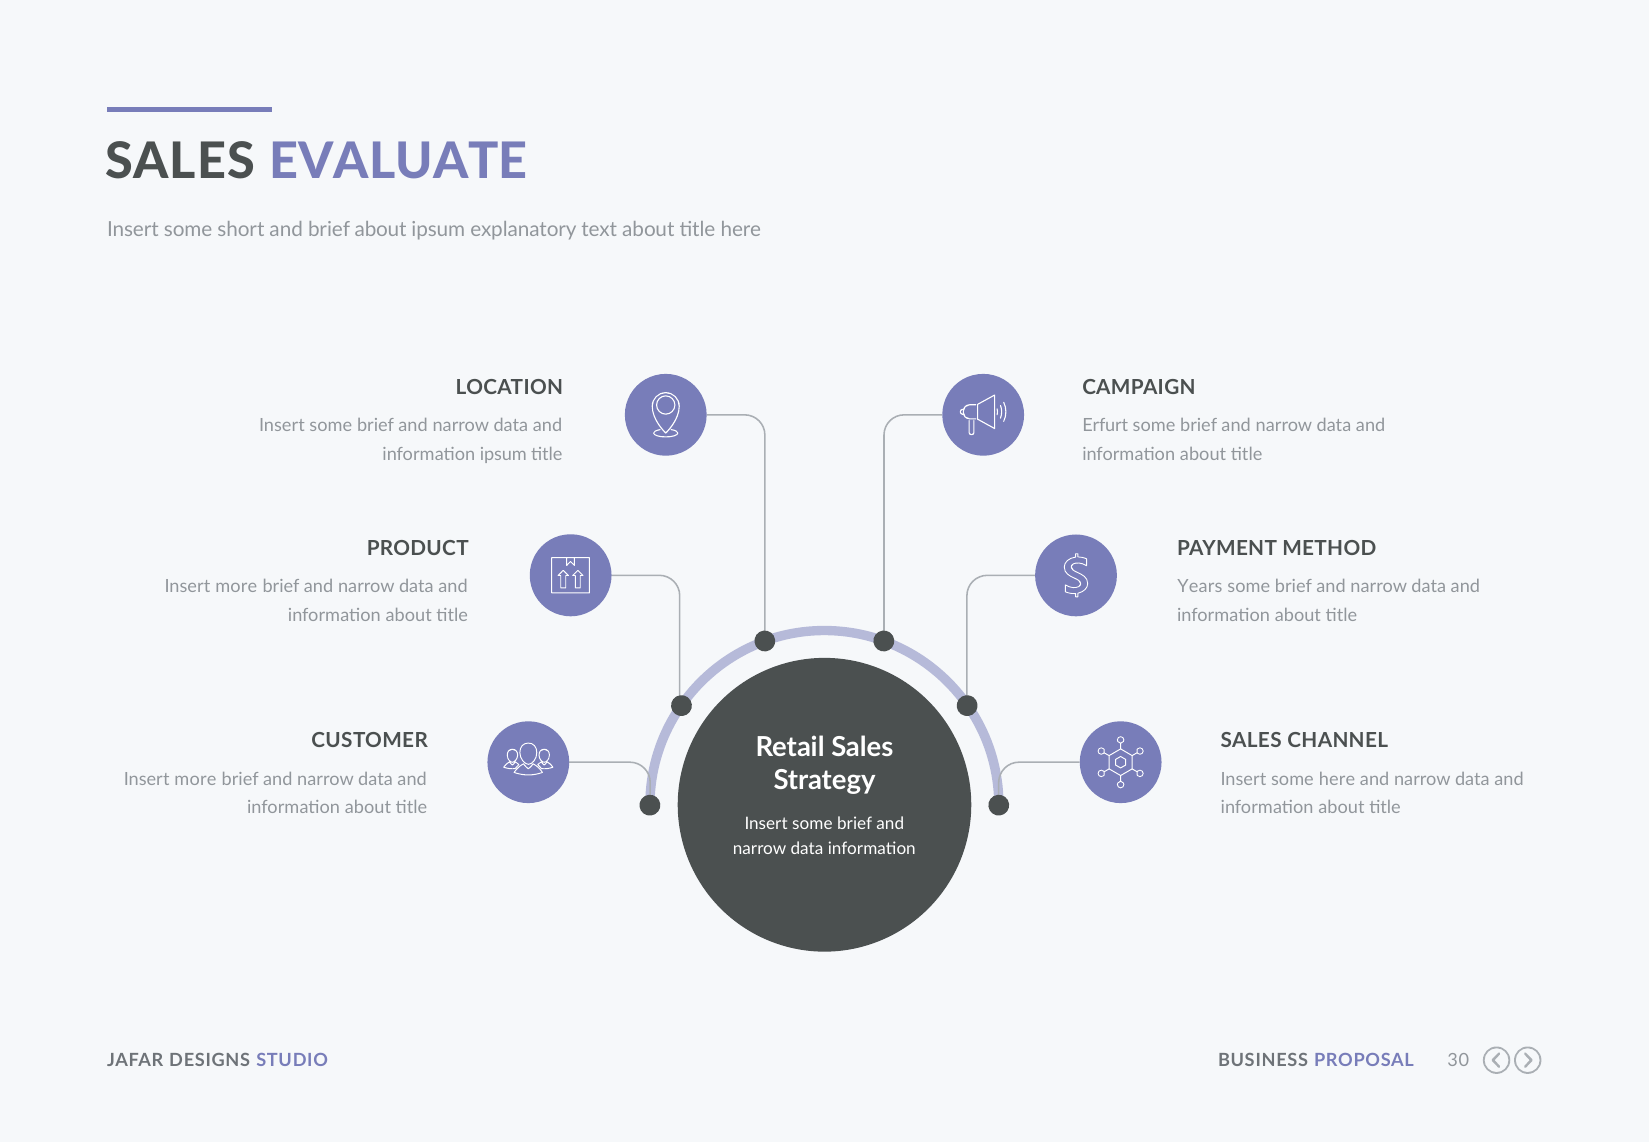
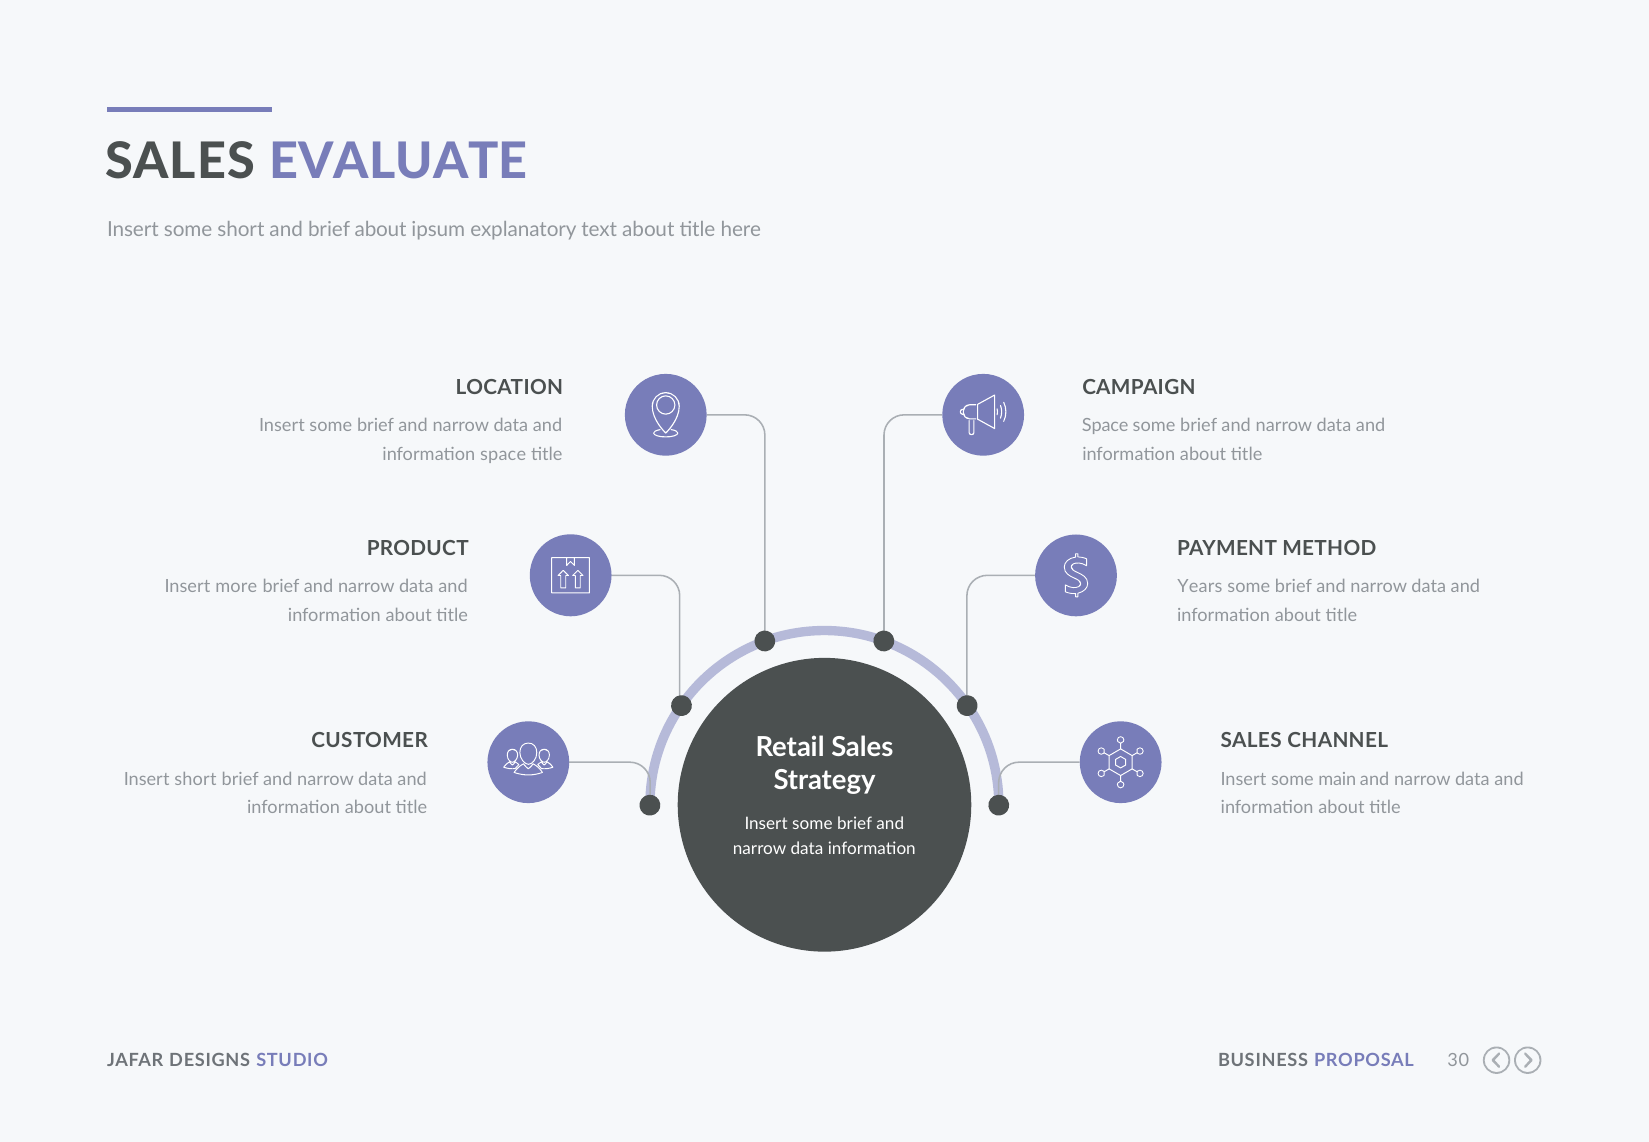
Erfurt at (1105, 426): Erfurt -> Space
information ipsum: ipsum -> space
more at (195, 779): more -> short
some here: here -> main
